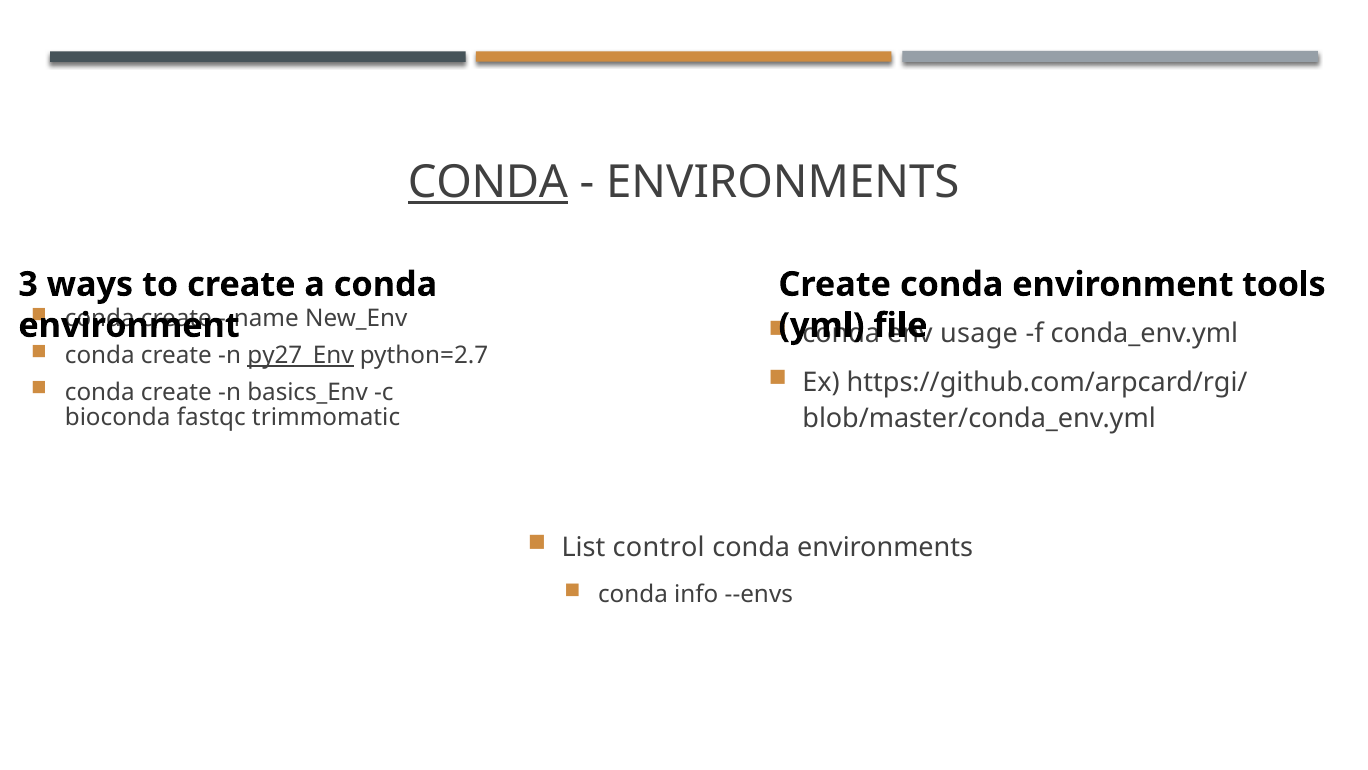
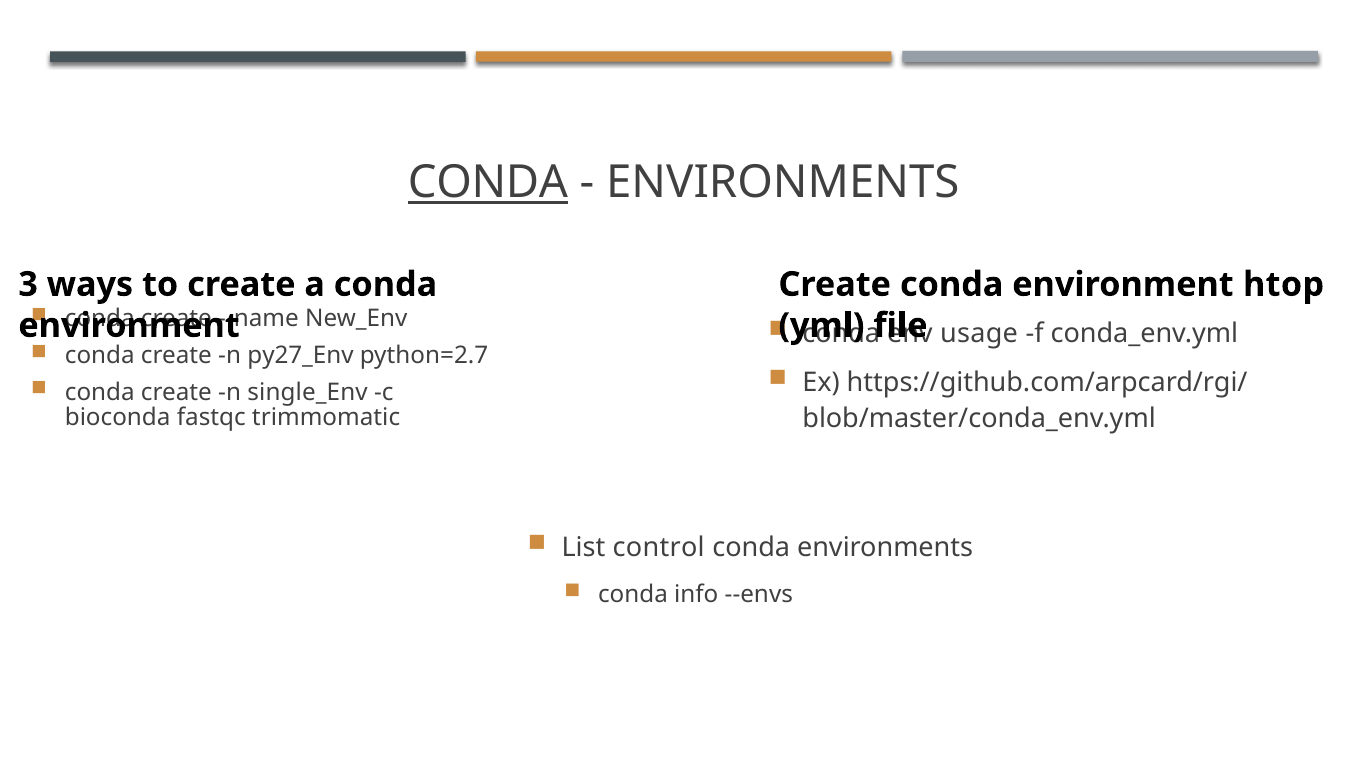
tools: tools -> htop
py27_Env underline: present -> none
basics_Env: basics_Env -> single_Env
